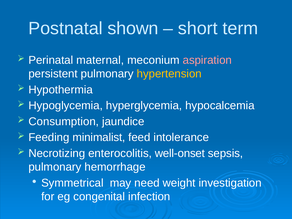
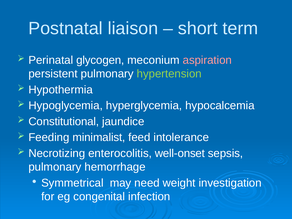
shown: shown -> liaison
maternal: maternal -> glycogen
hypertension colour: yellow -> light green
Consumption: Consumption -> Constitutional
